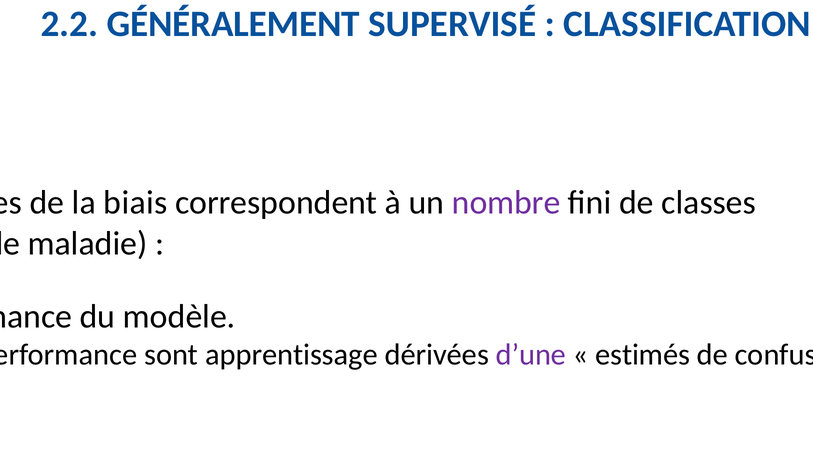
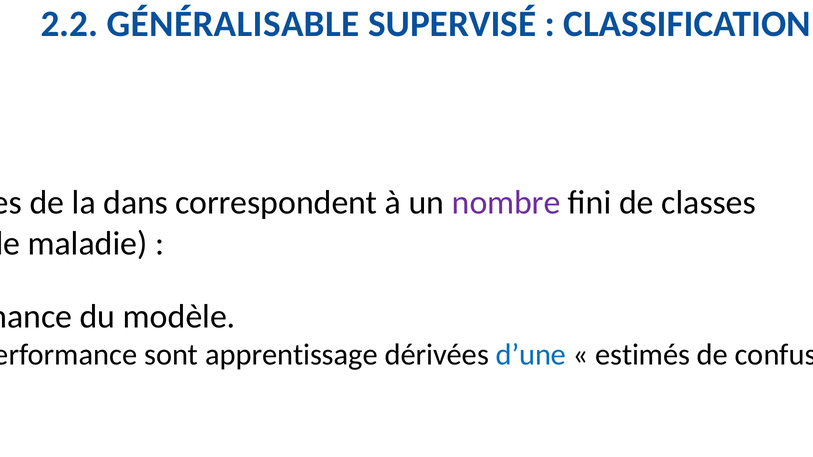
GÉNÉRALEMENT: GÉNÉRALEMENT -> GÉNÉRALISABLE
biais: biais -> dans
d’une colour: purple -> blue
